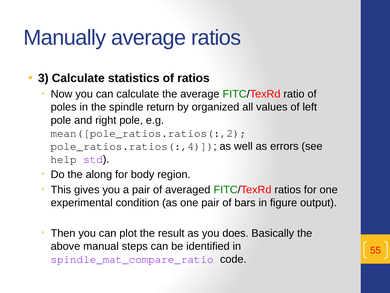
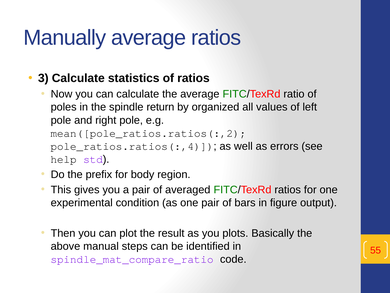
along: along -> prefix
does: does -> plots
